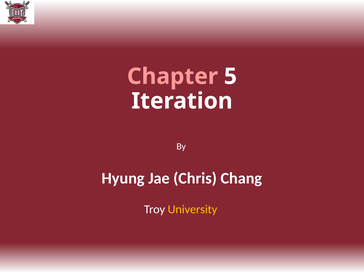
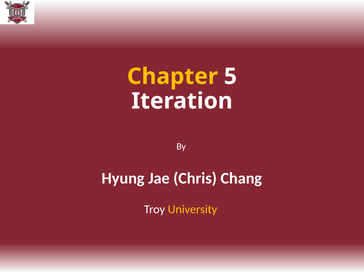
Chapter colour: pink -> yellow
